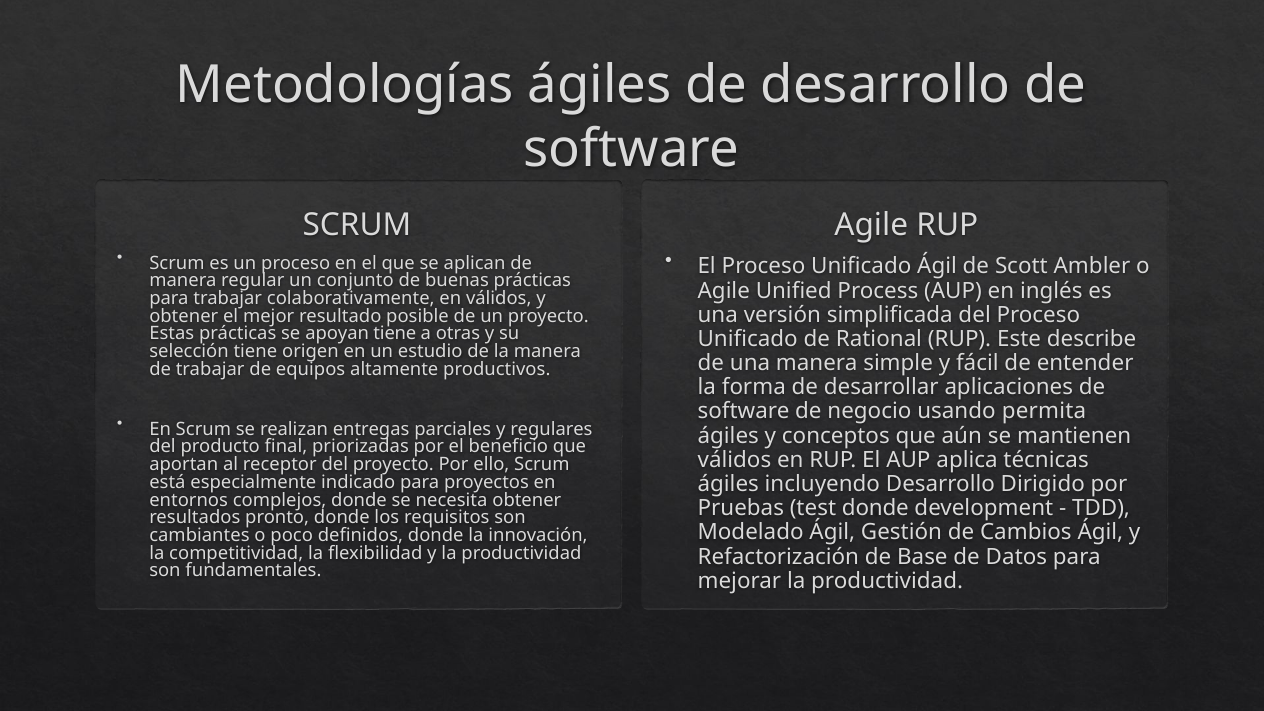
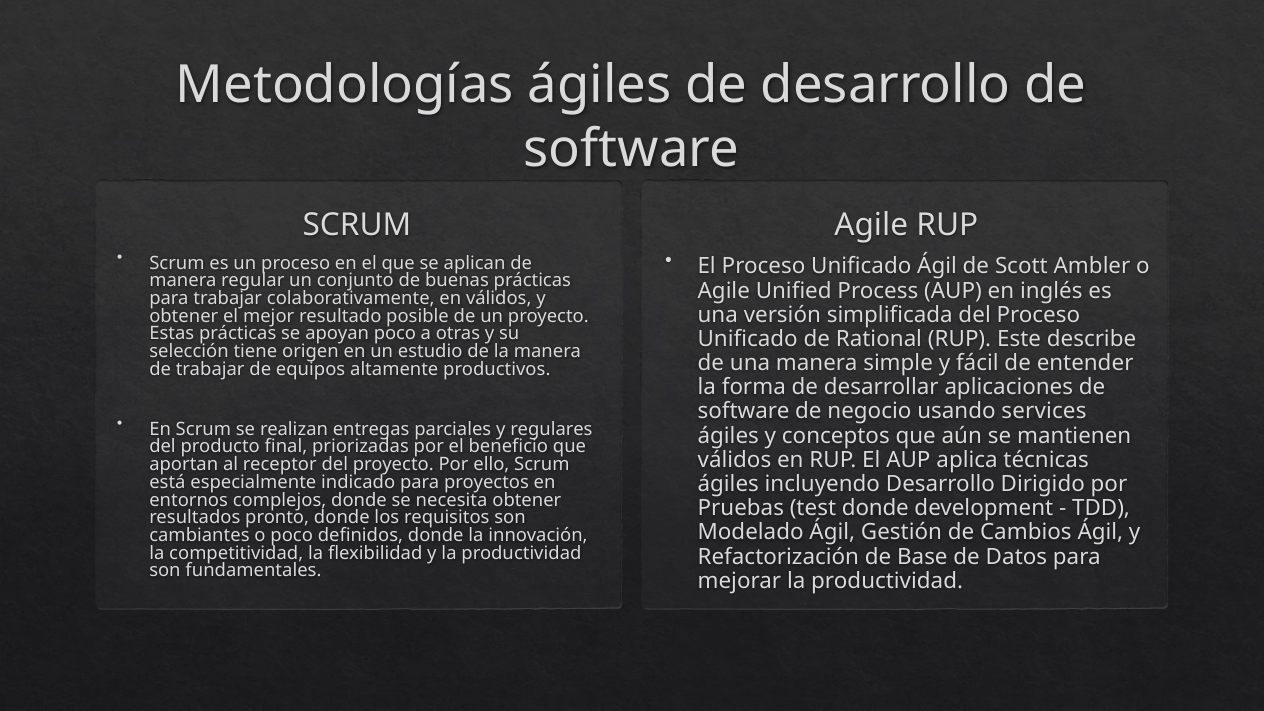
apoyan tiene: tiene -> poco
permita: permita -> services
